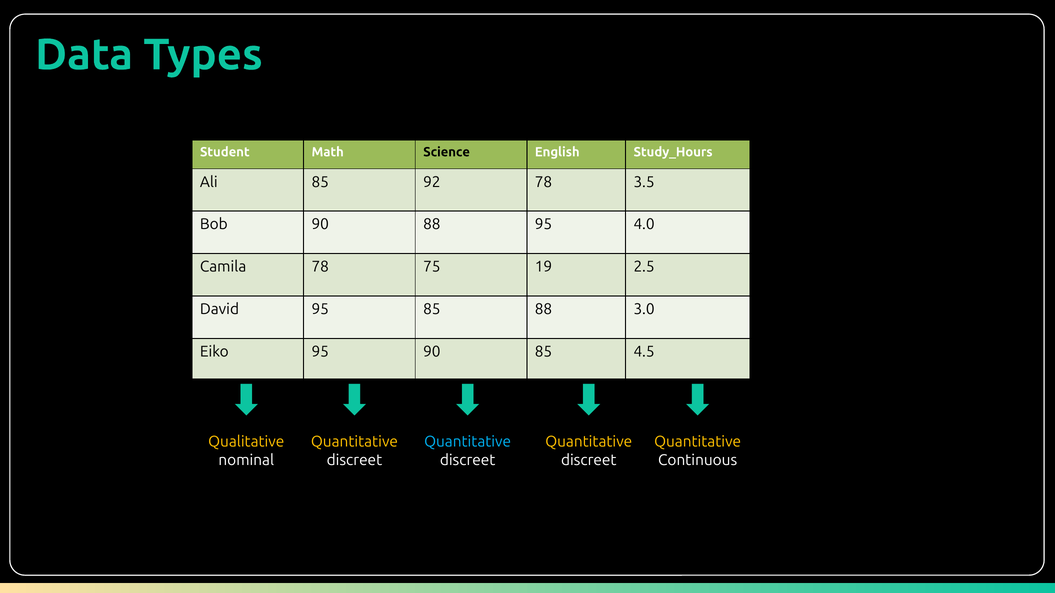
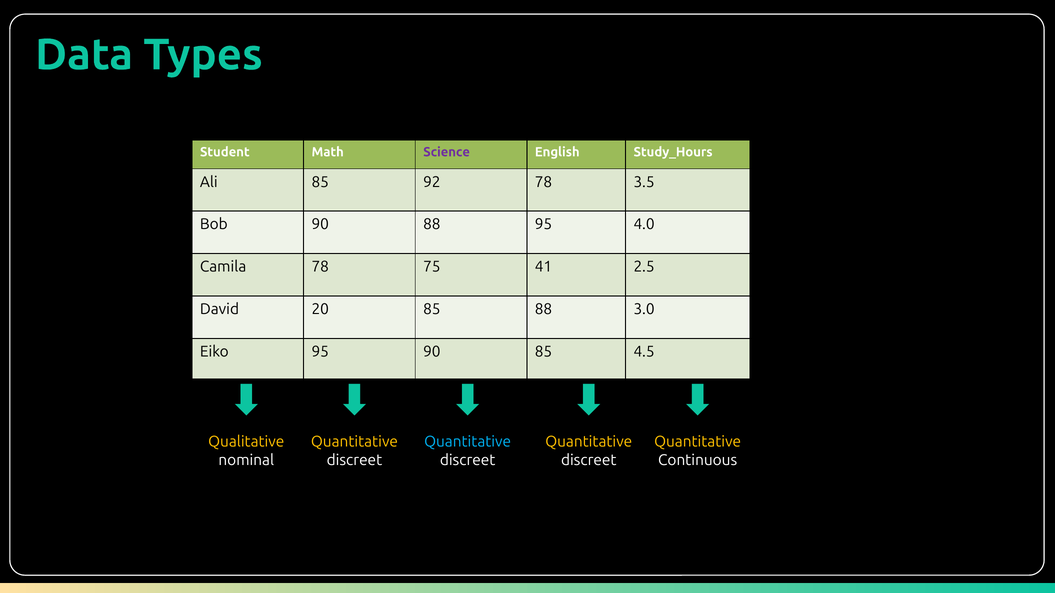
Science colour: black -> purple
19: 19 -> 41
David 95: 95 -> 20
